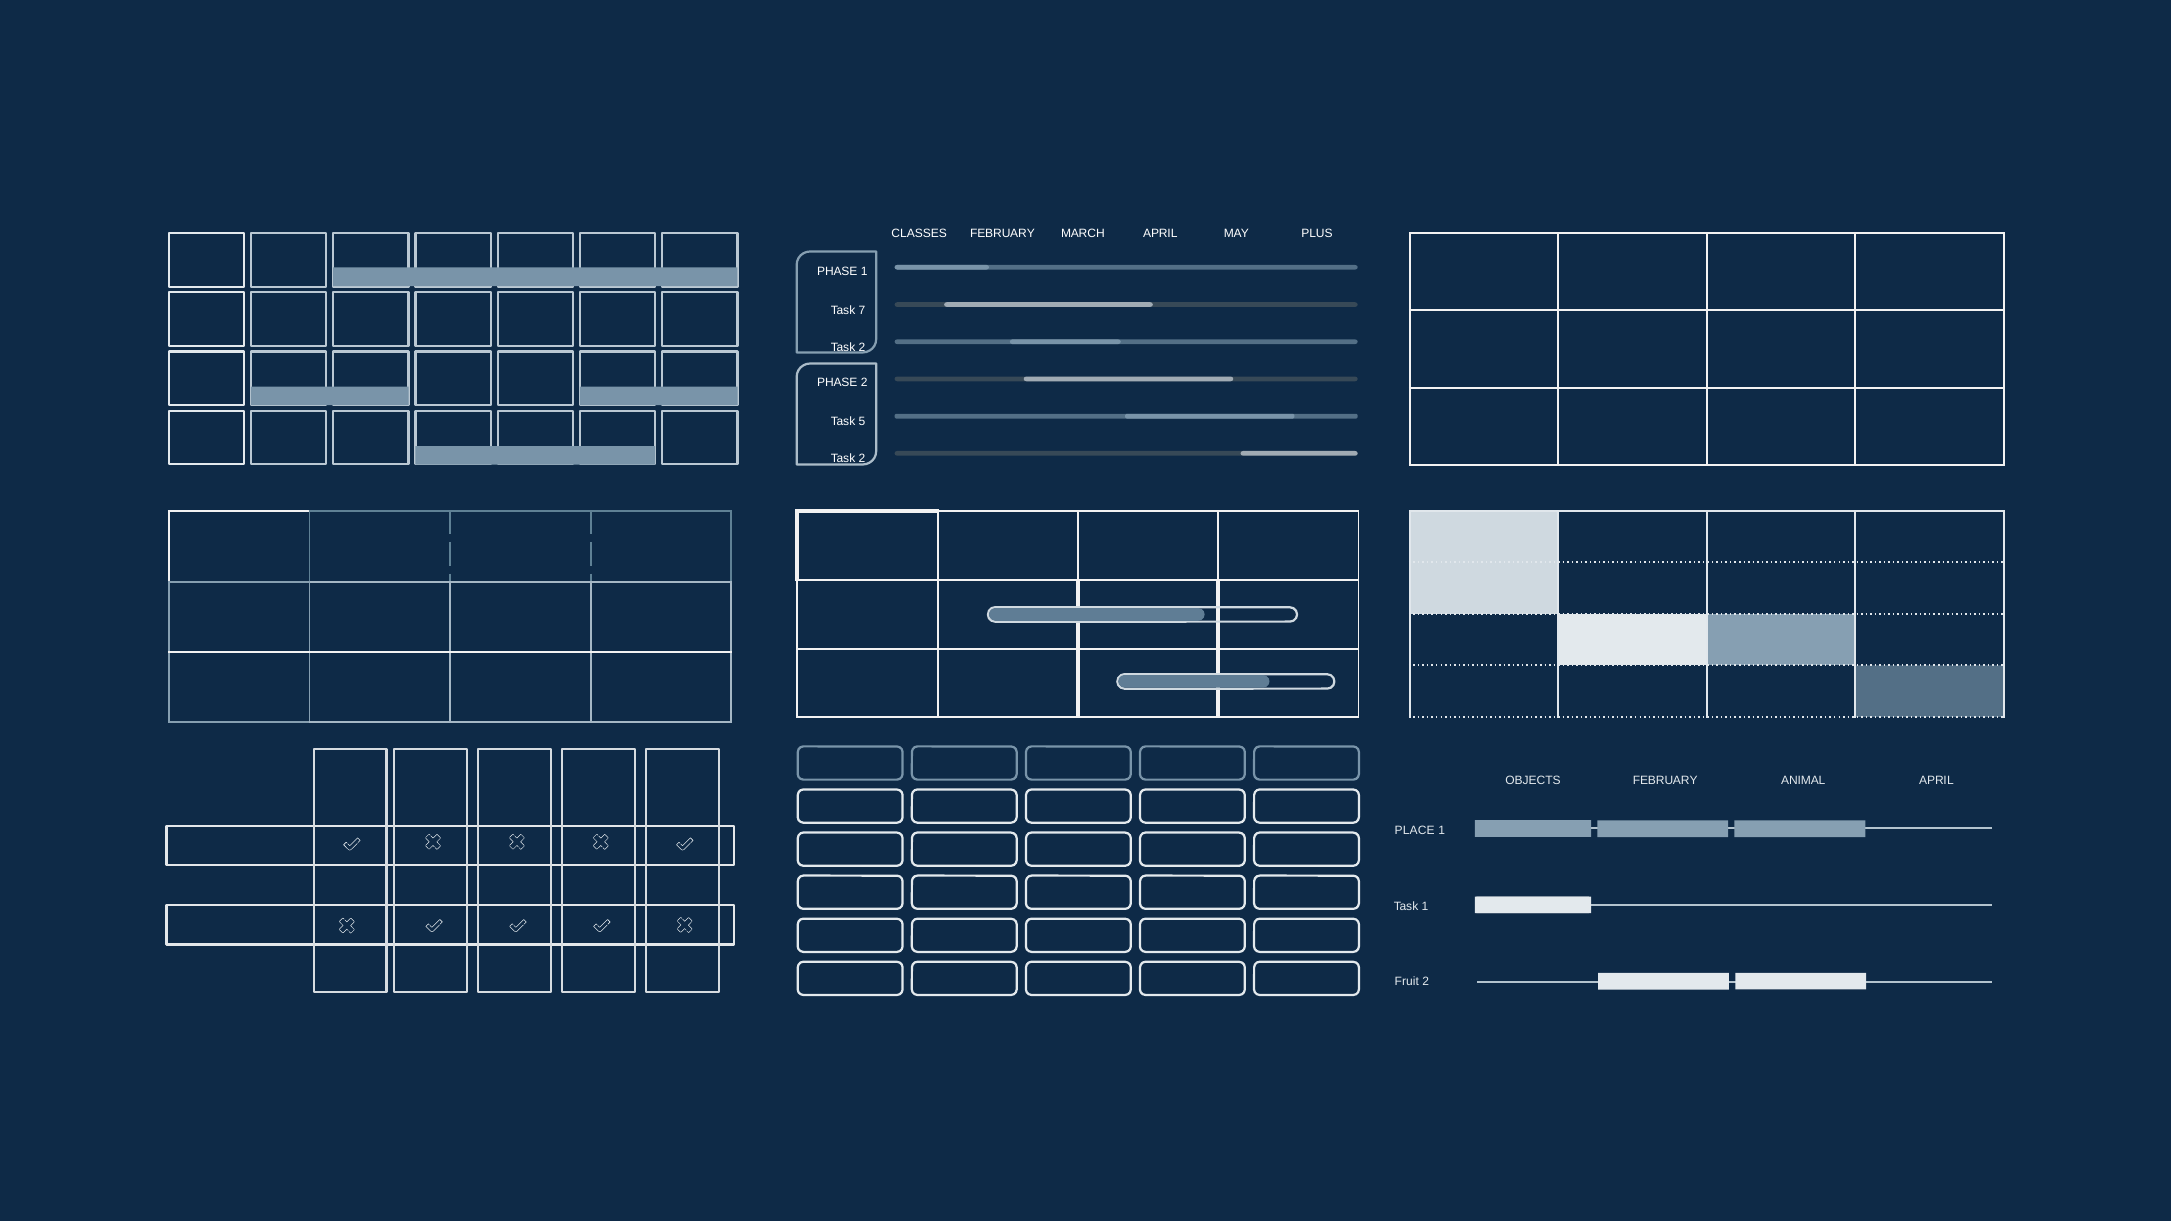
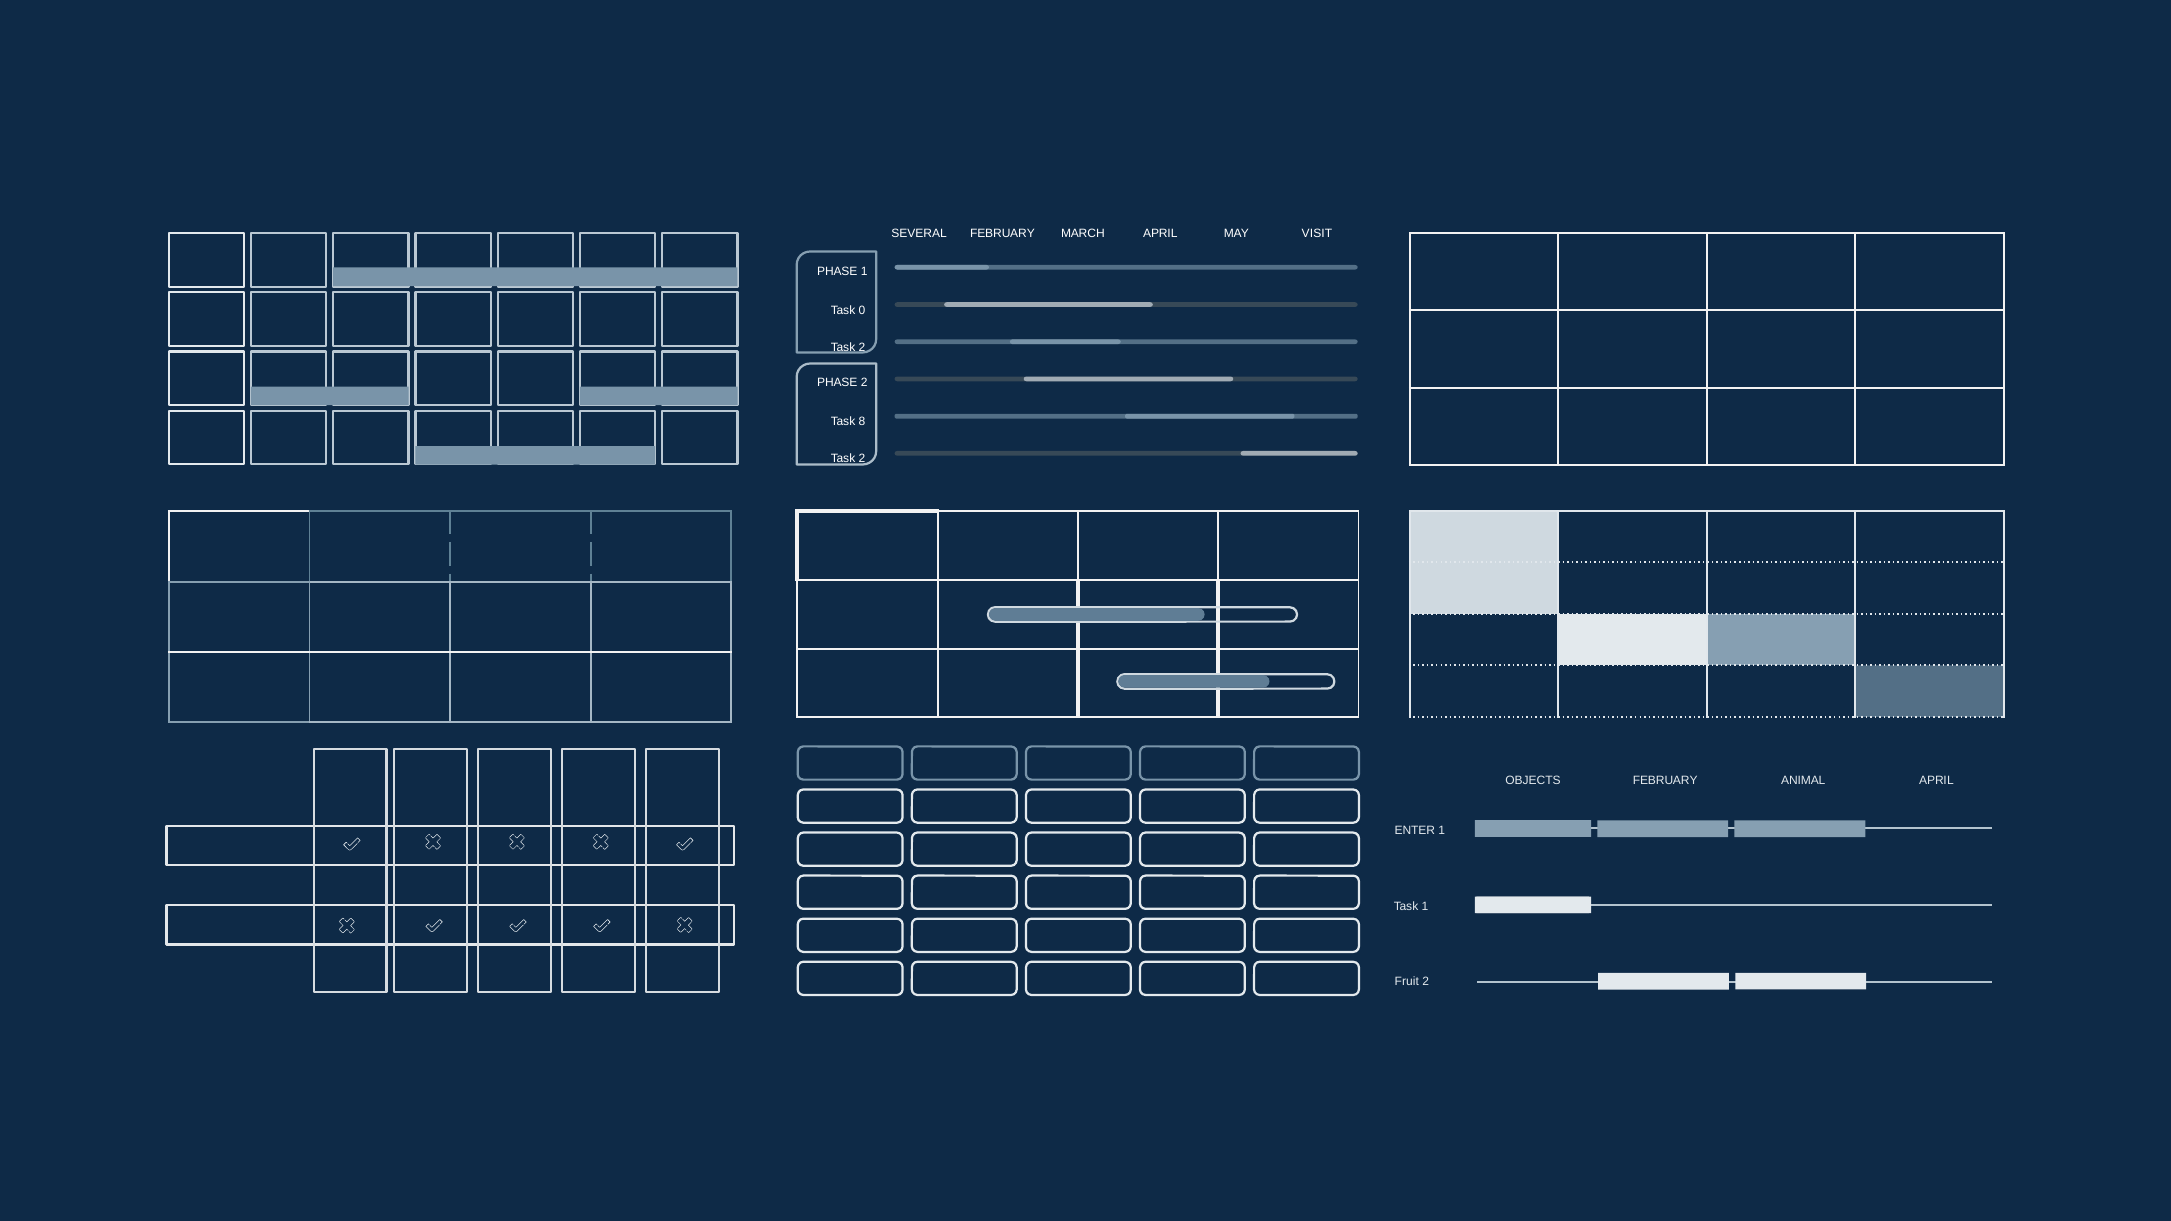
CLASSES: CLASSES -> SEVERAL
PLUS: PLUS -> VISIT
7: 7 -> 0
5: 5 -> 8
PLACE: PLACE -> ENTER
